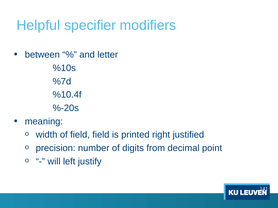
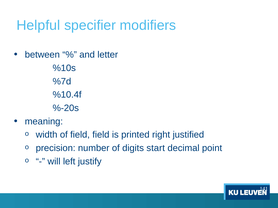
from: from -> start
